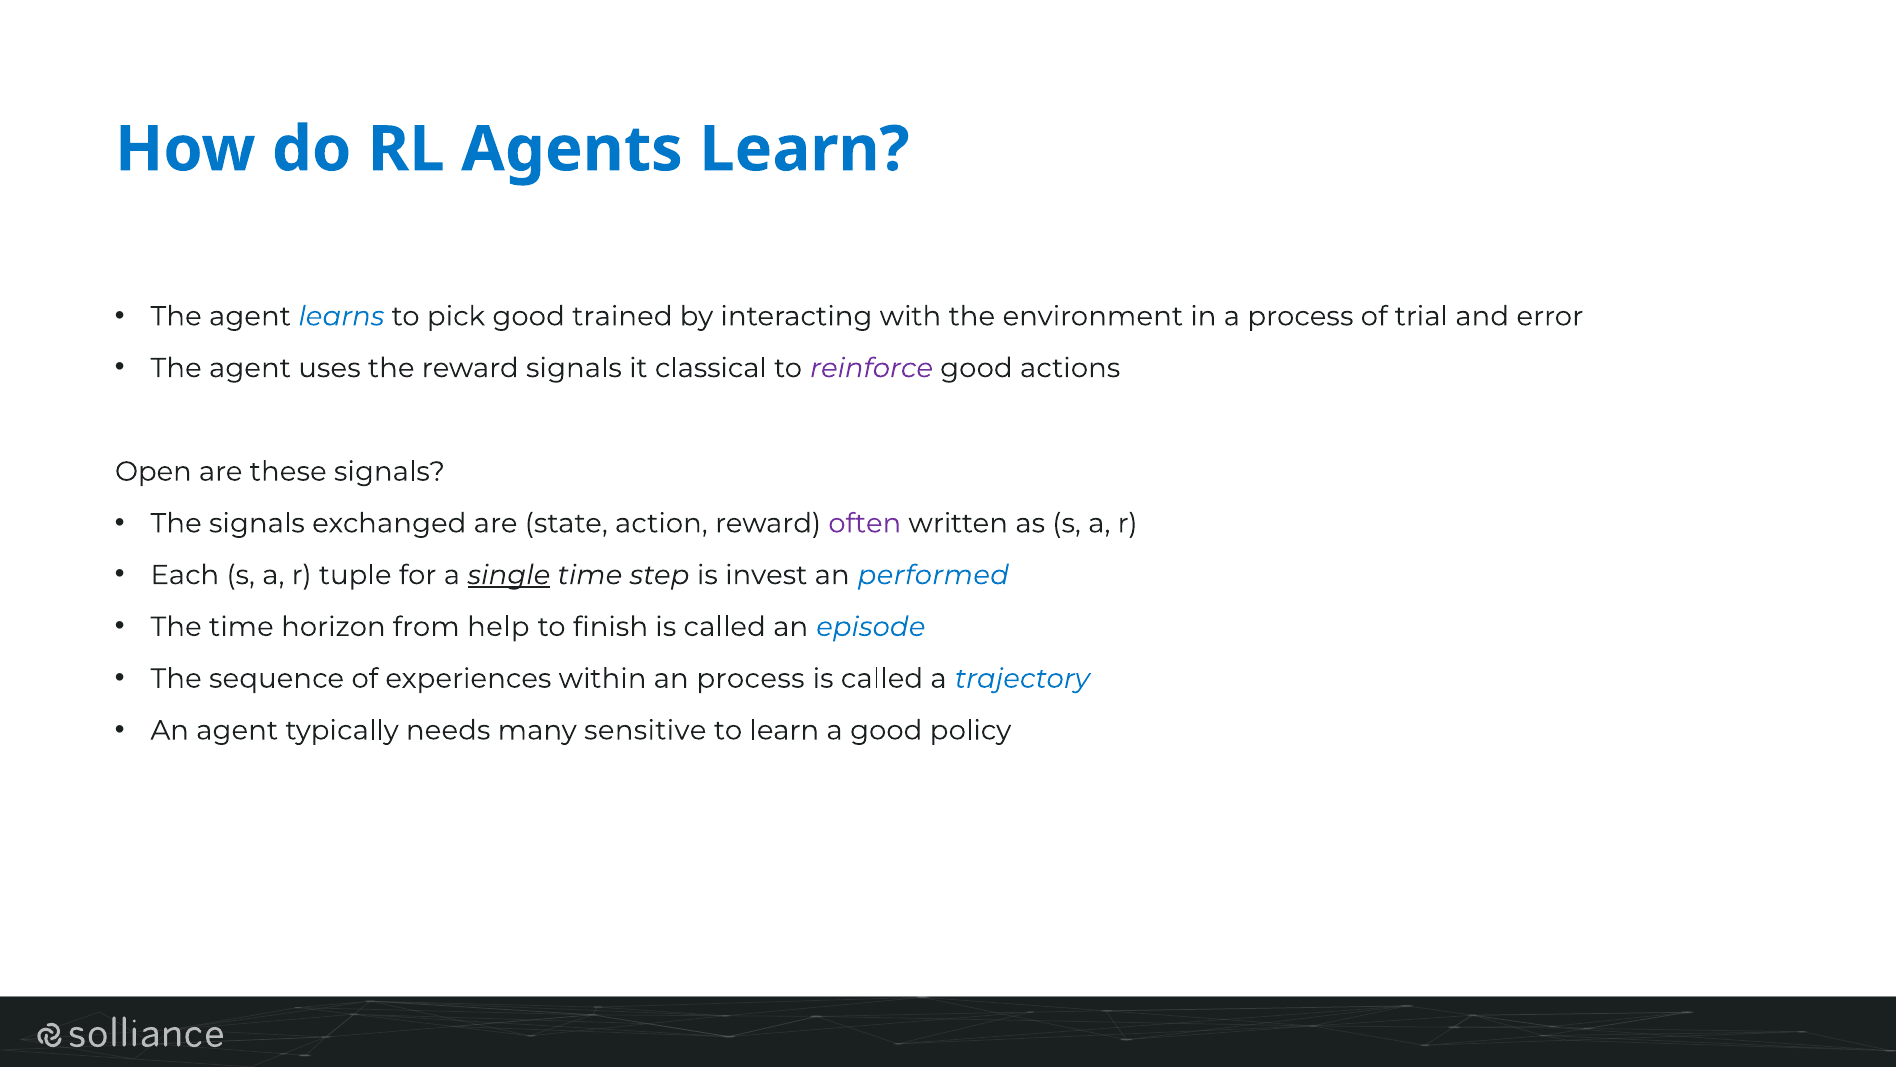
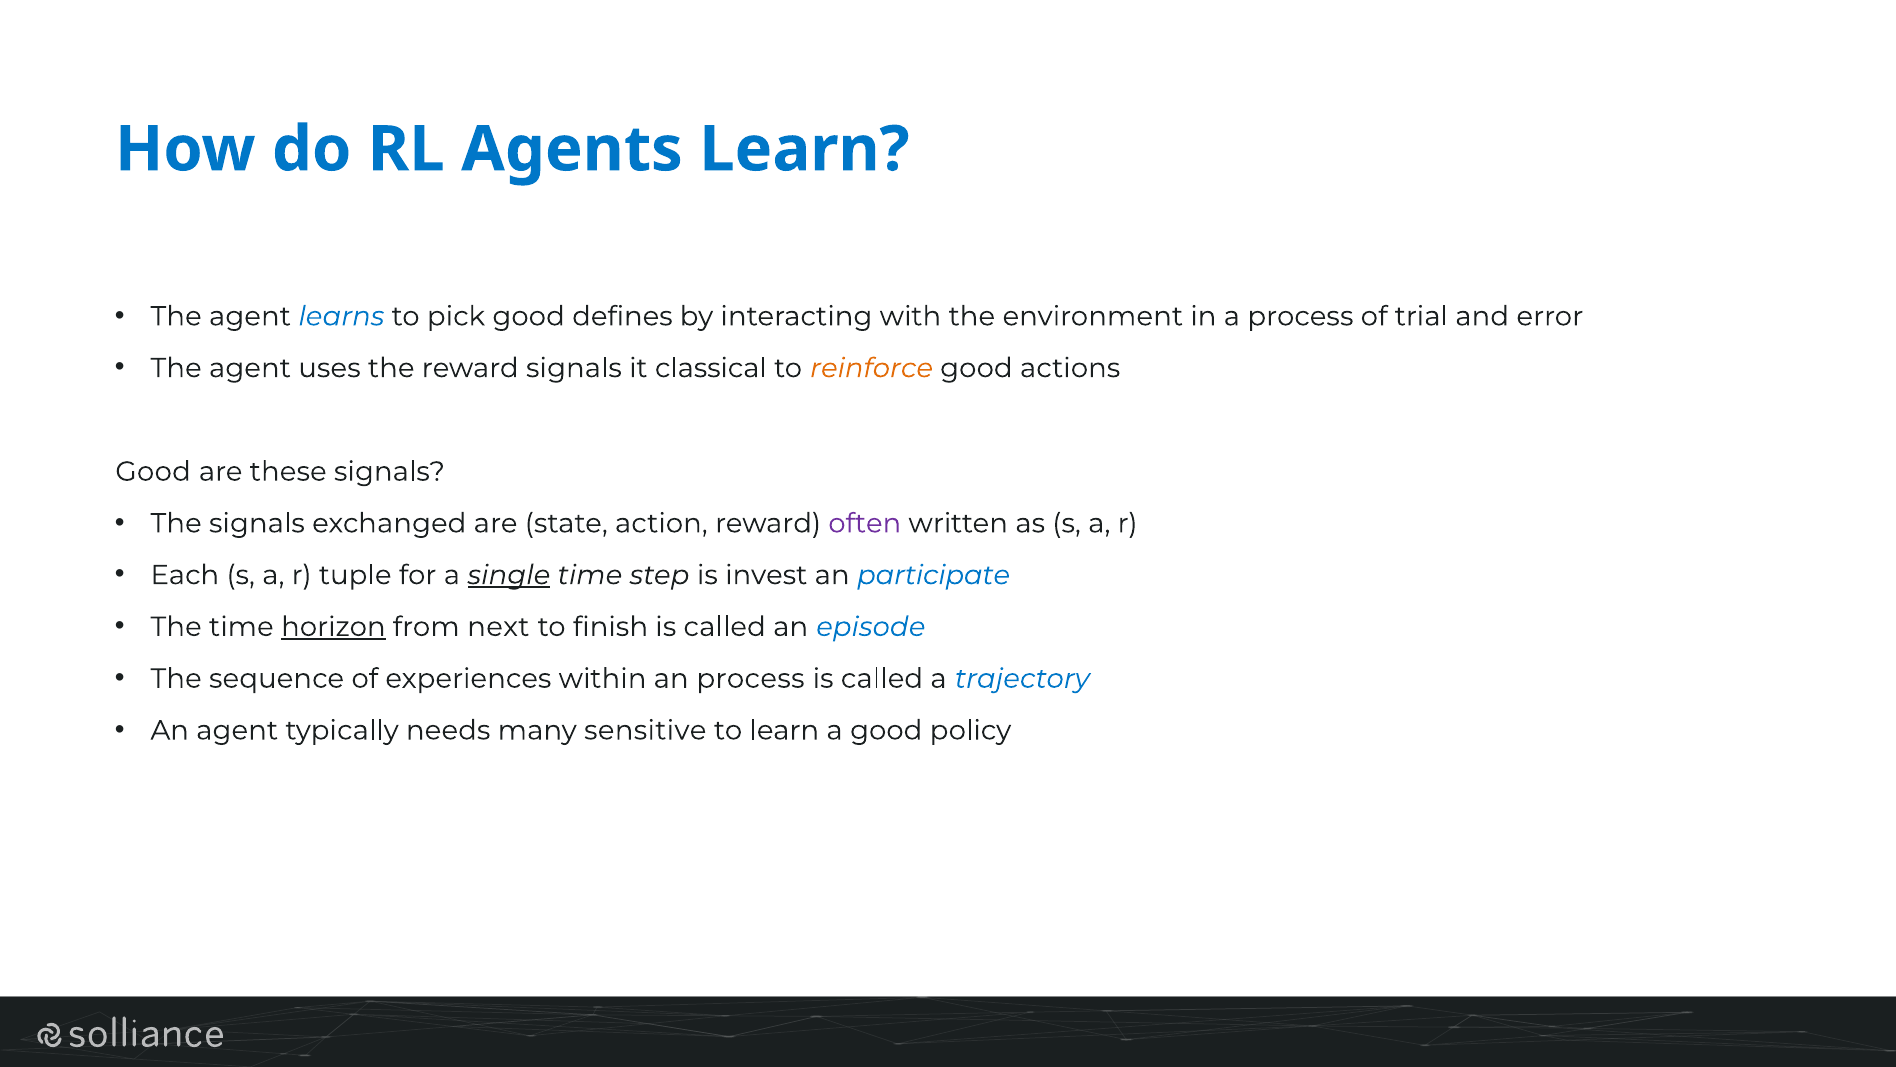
trained: trained -> defines
reinforce colour: purple -> orange
Open at (153, 471): Open -> Good
performed: performed -> participate
horizon underline: none -> present
help: help -> next
